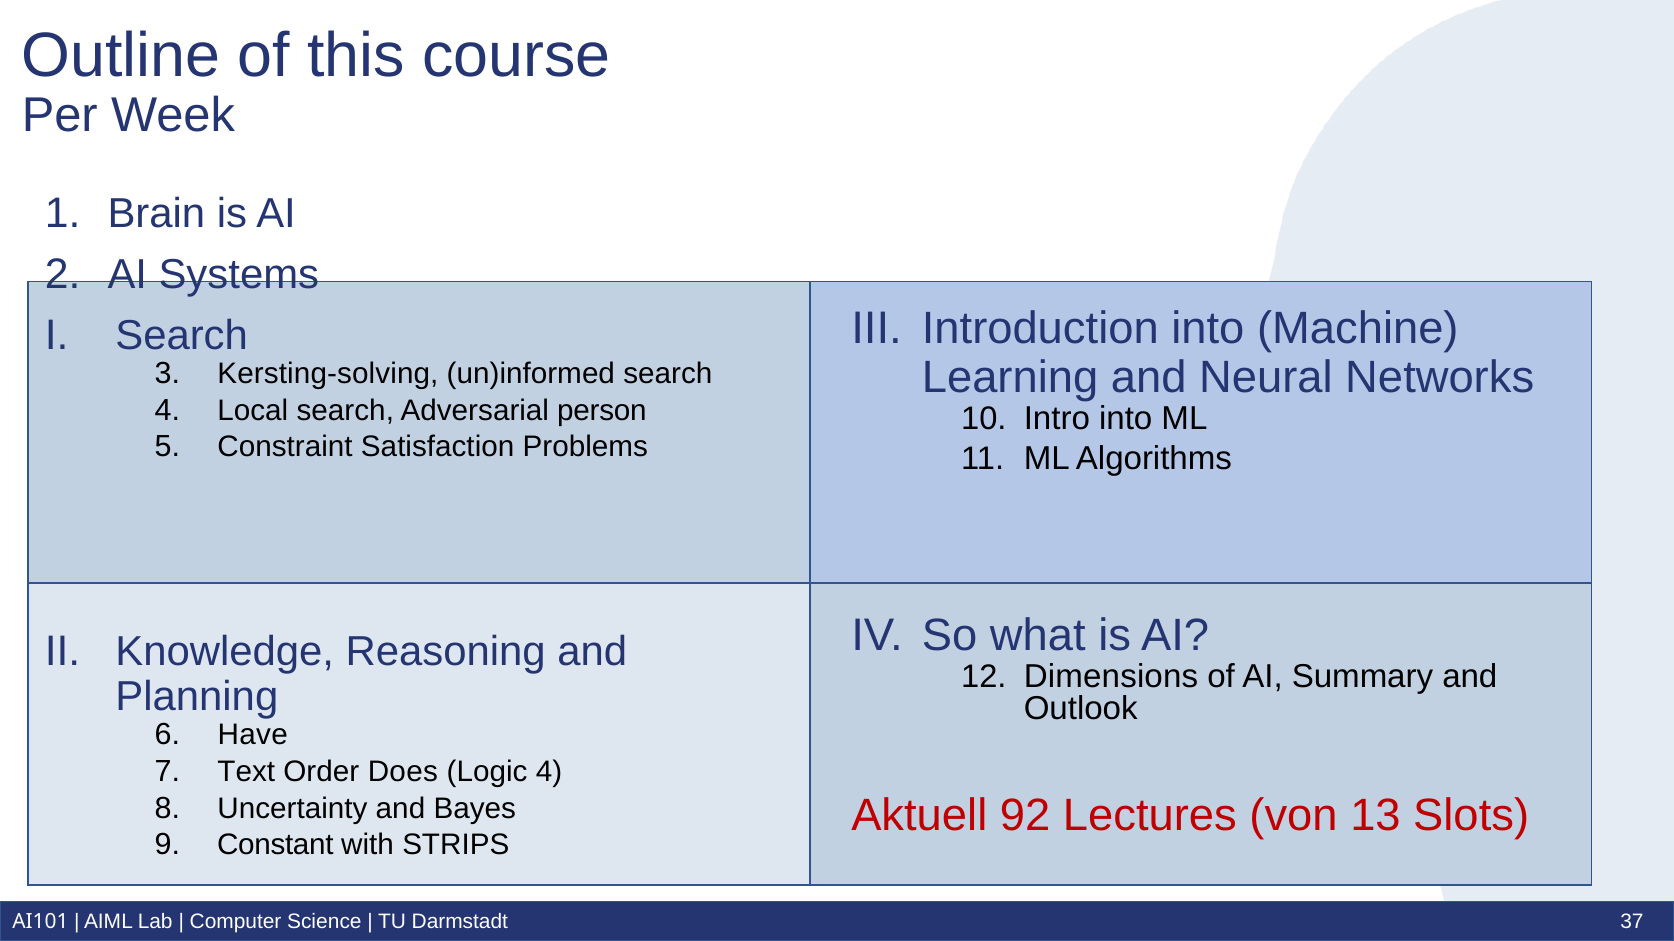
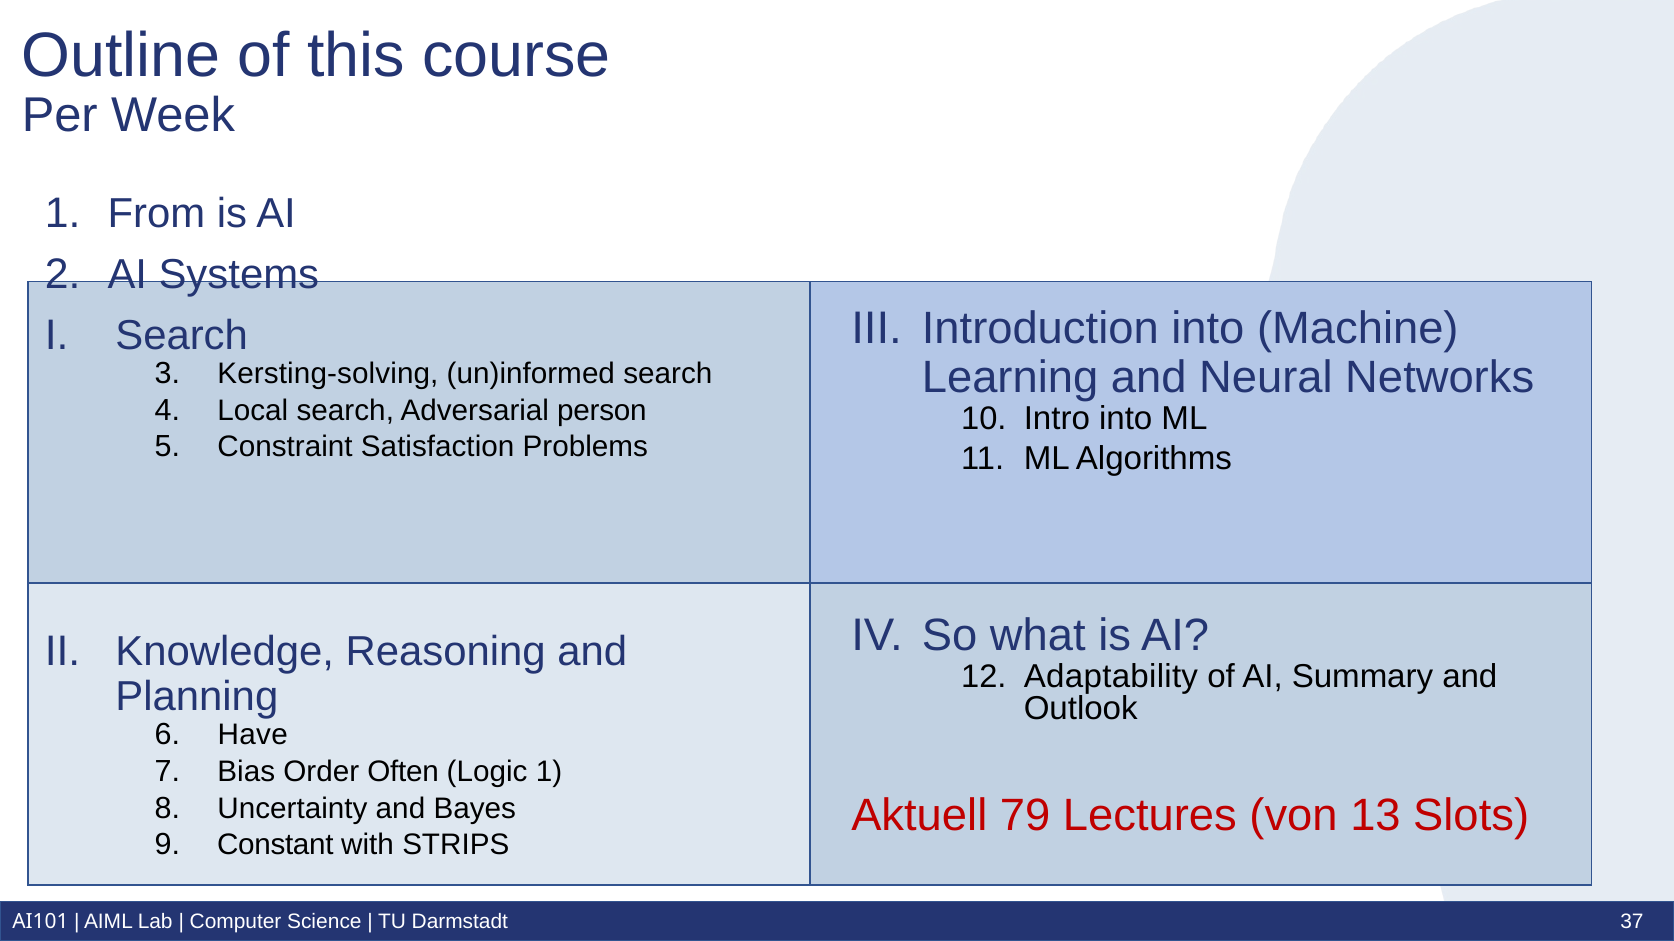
Brain: Brain -> From
Dimensions: Dimensions -> Adaptability
Text: Text -> Bias
Does: Does -> Often
Logic 4: 4 -> 1
92: 92 -> 79
